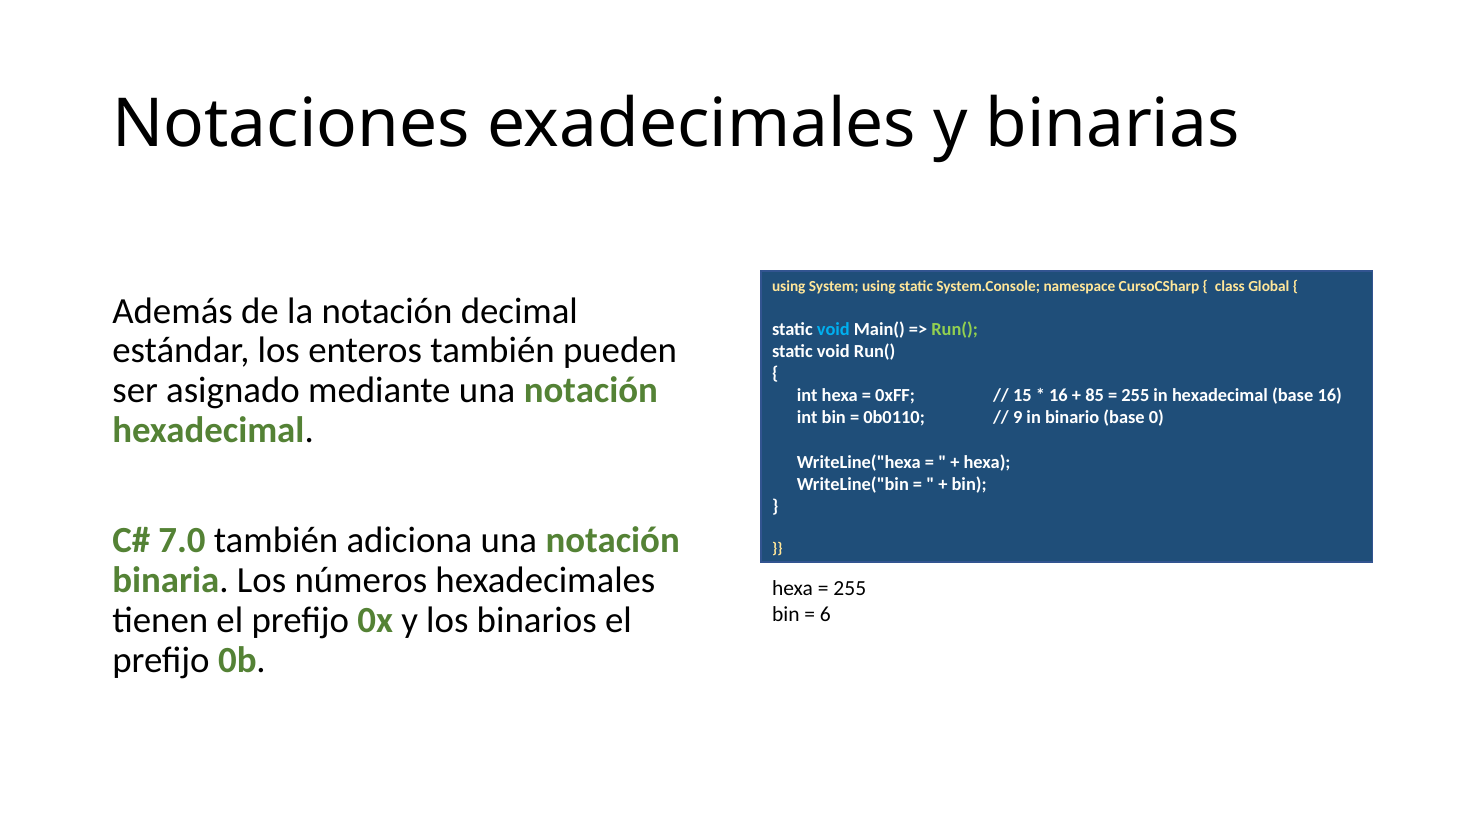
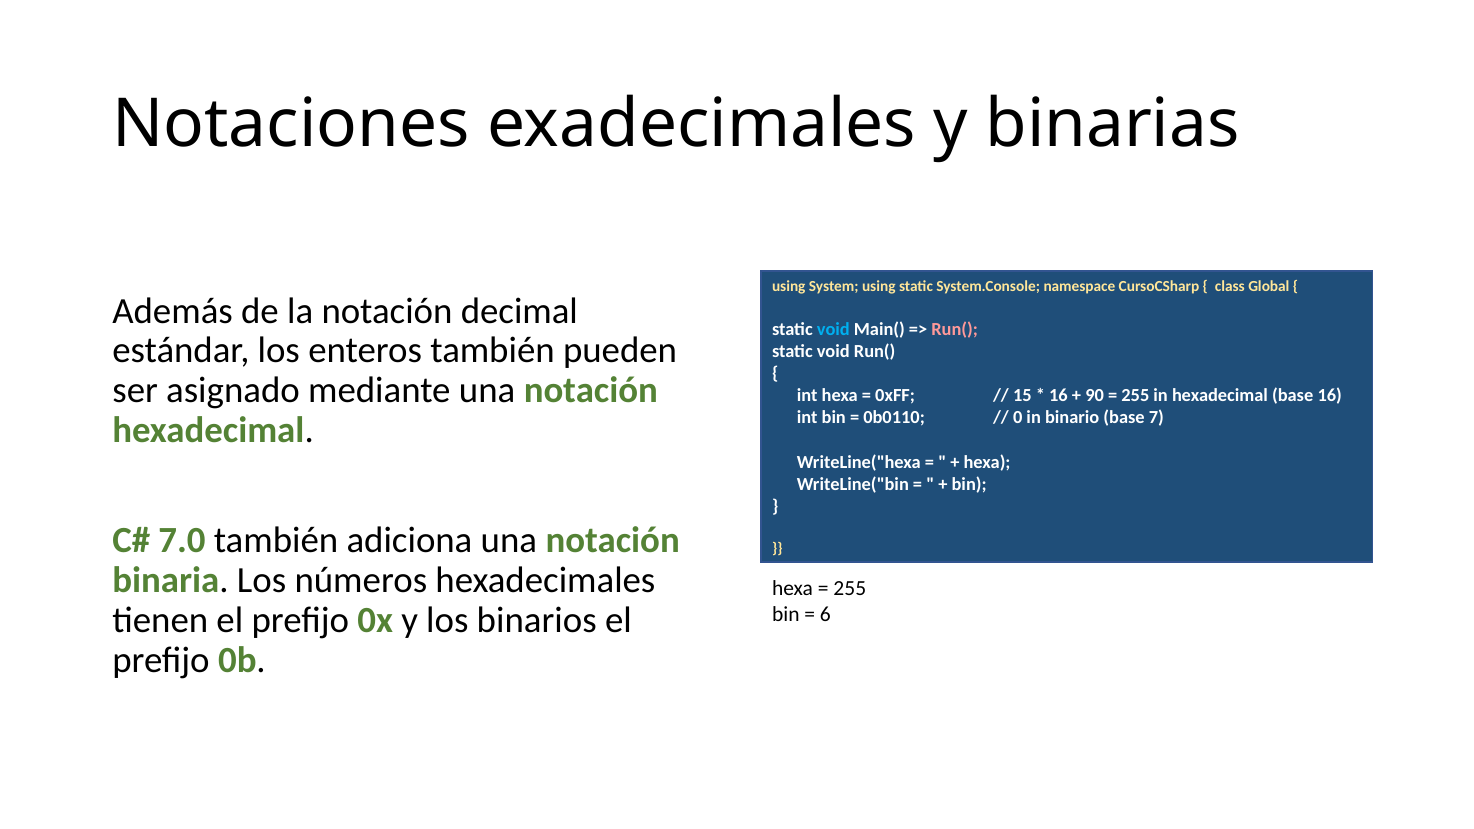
Run( at (955, 330) colour: light green -> pink
85: 85 -> 90
9: 9 -> 0
0: 0 -> 7
